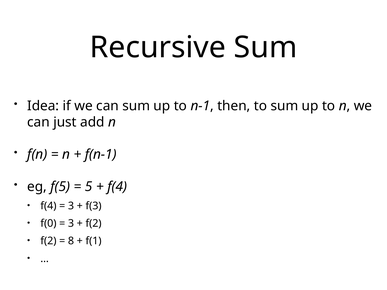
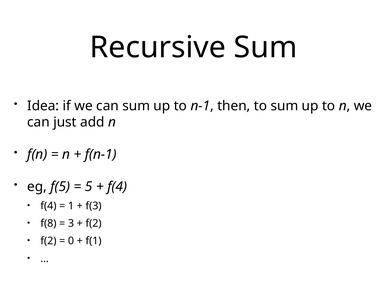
3 at (71, 206): 3 -> 1
f(0: f(0 -> f(8
8: 8 -> 0
